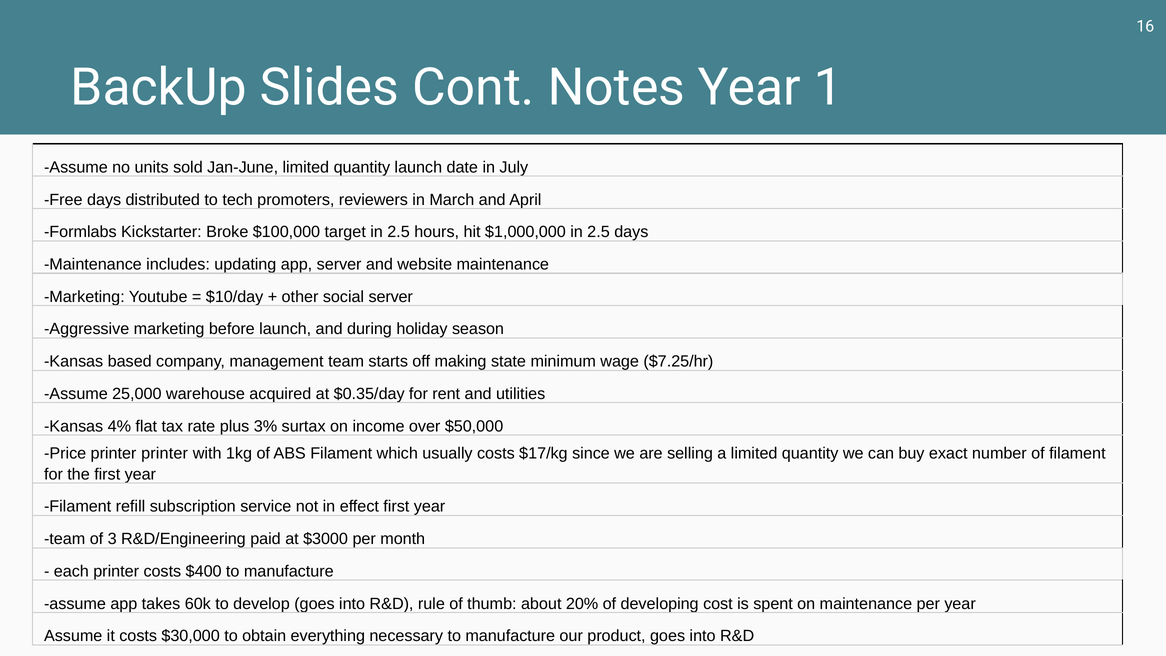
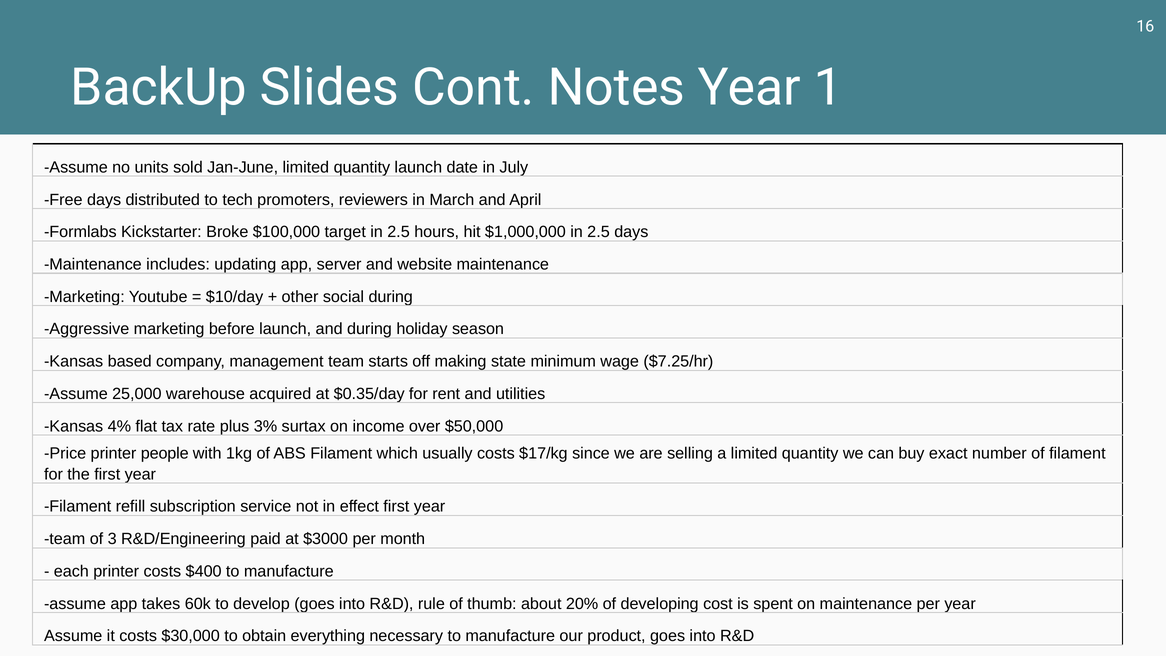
social server: server -> during
printer printer: printer -> people
